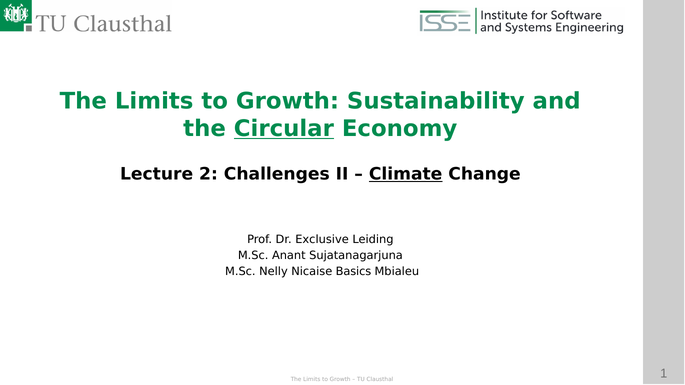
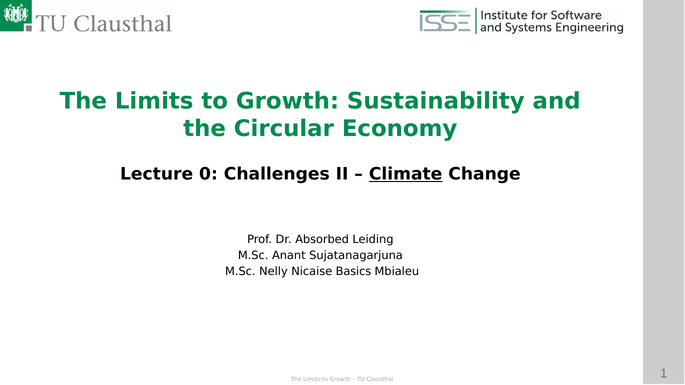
Circular underline: present -> none
2: 2 -> 0
Exclusive: Exclusive -> Absorbed
